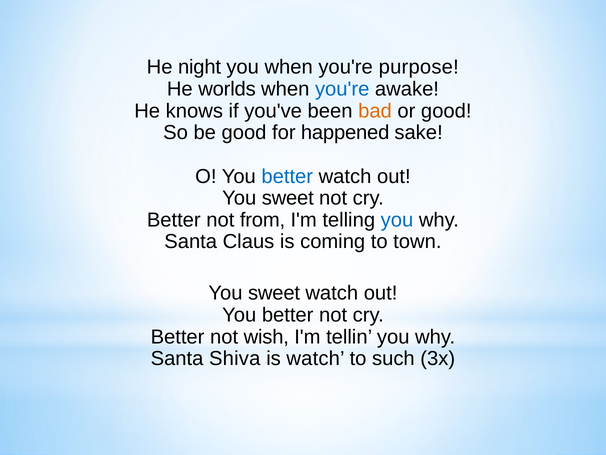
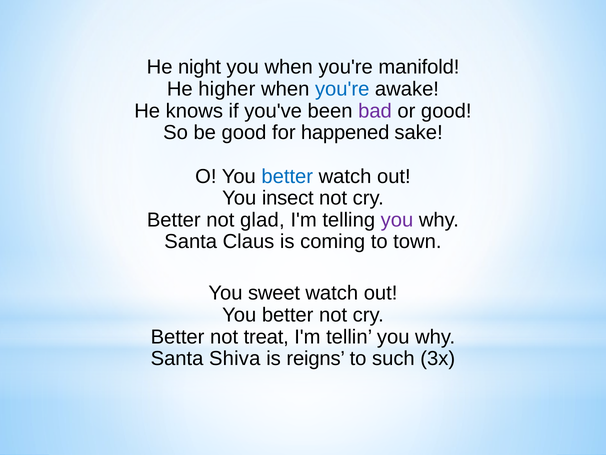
purpose: purpose -> manifold
worlds: worlds -> higher
bad colour: orange -> purple
sweet at (288, 198): sweet -> insect
from: from -> glad
you at (397, 220) colour: blue -> purple
wish: wish -> treat
is watch: watch -> reigns
